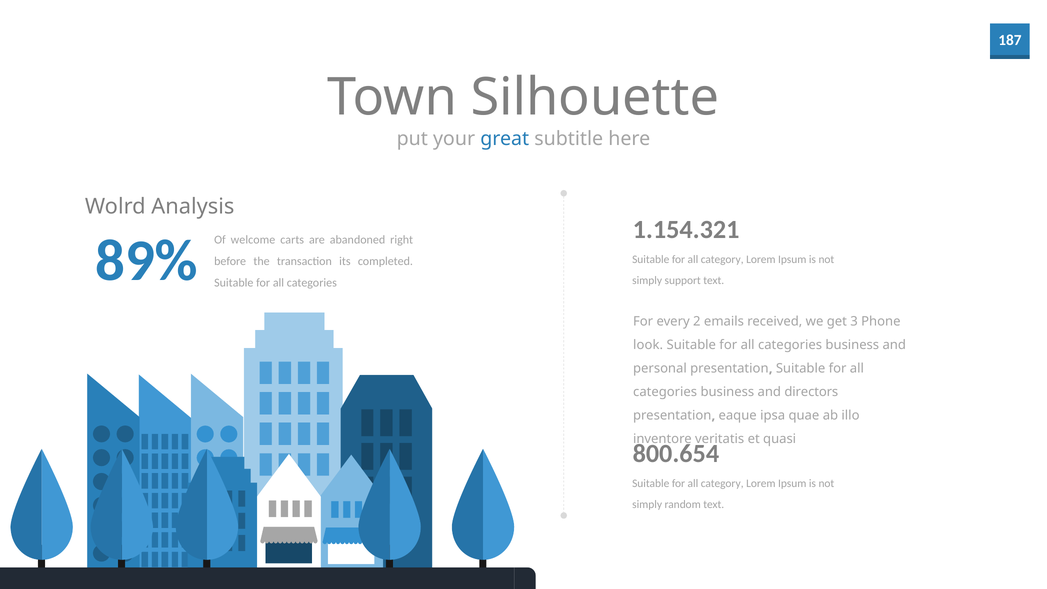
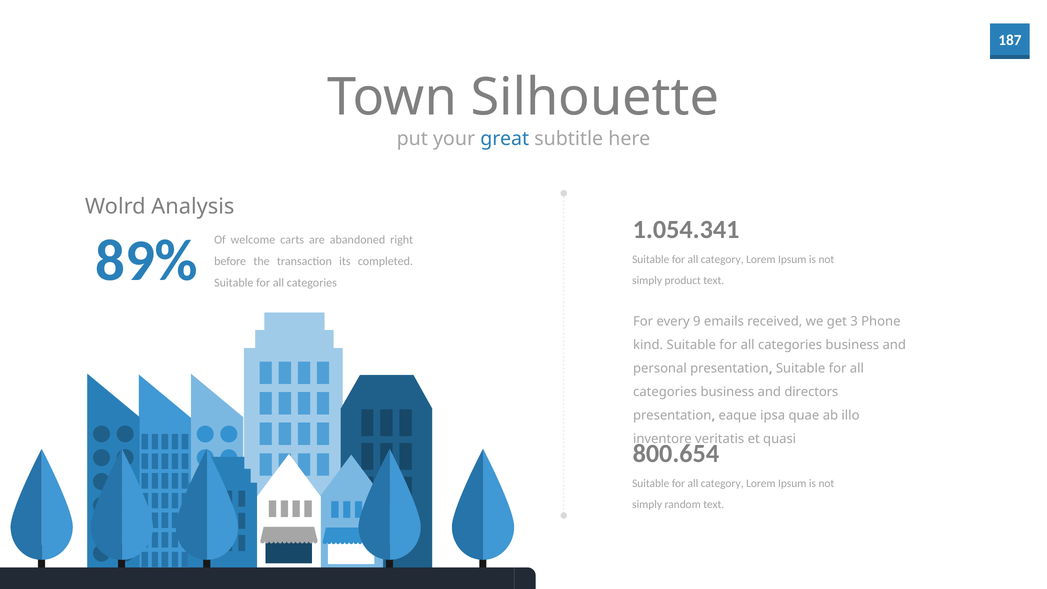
1.154.321: 1.154.321 -> 1.054.341
support: support -> product
2: 2 -> 9
look: look -> kind
